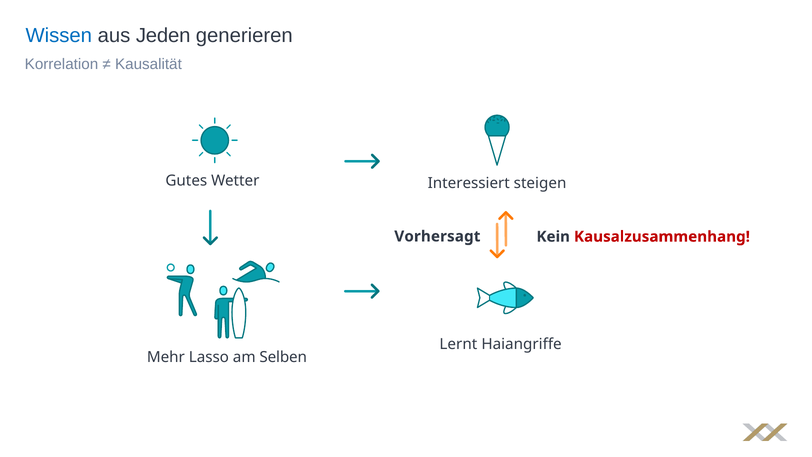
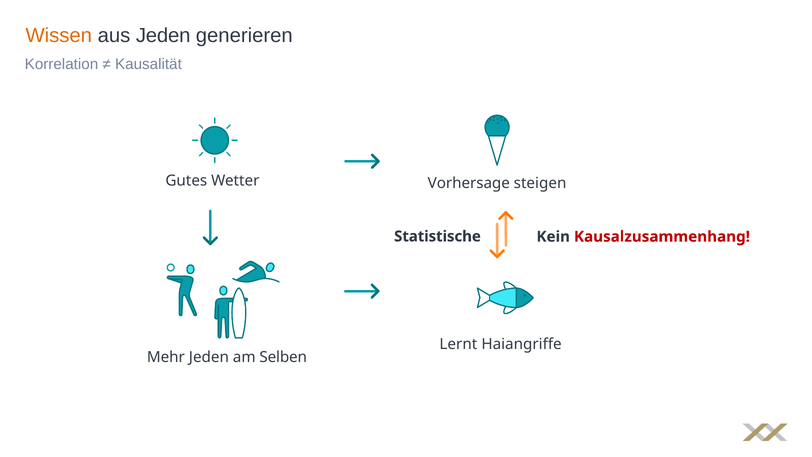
Wissen colour: blue -> orange
Interessiert: Interessiert -> Vorhersage
Vorhersagt: Vorhersagt -> Statistische
Mehr Lasso: Lasso -> Jeden
